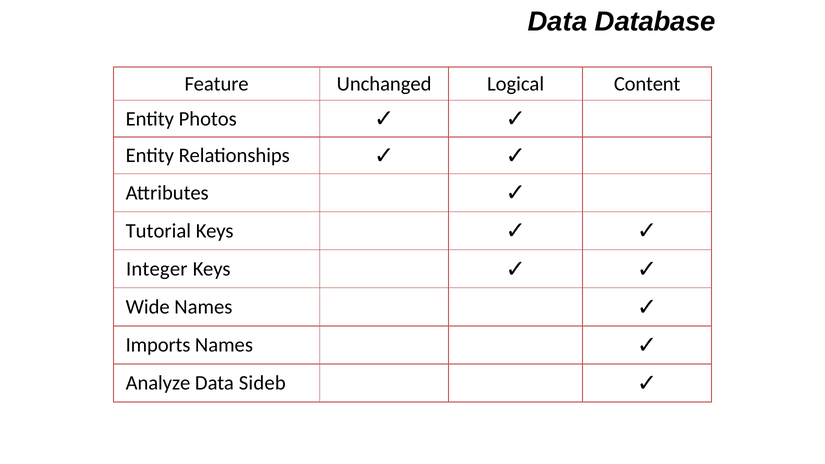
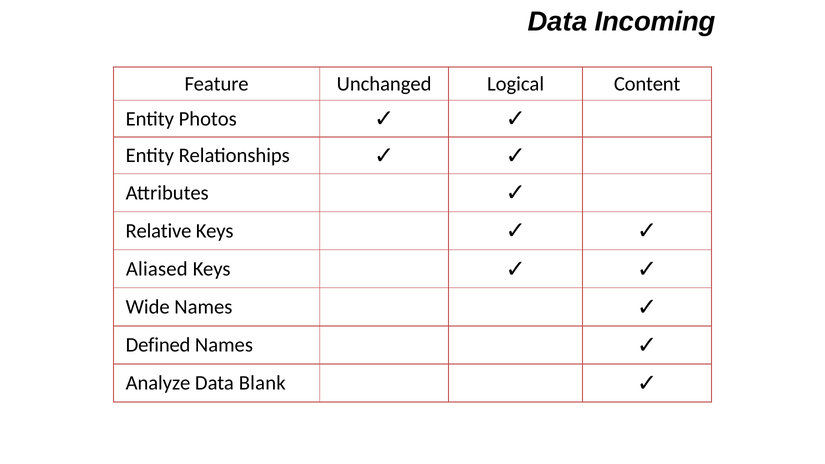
Database: Database -> Incoming
Tutorial: Tutorial -> Relative
Integer: Integer -> Aliased
Imports: Imports -> Defined
Sideb: Sideb -> Blank
